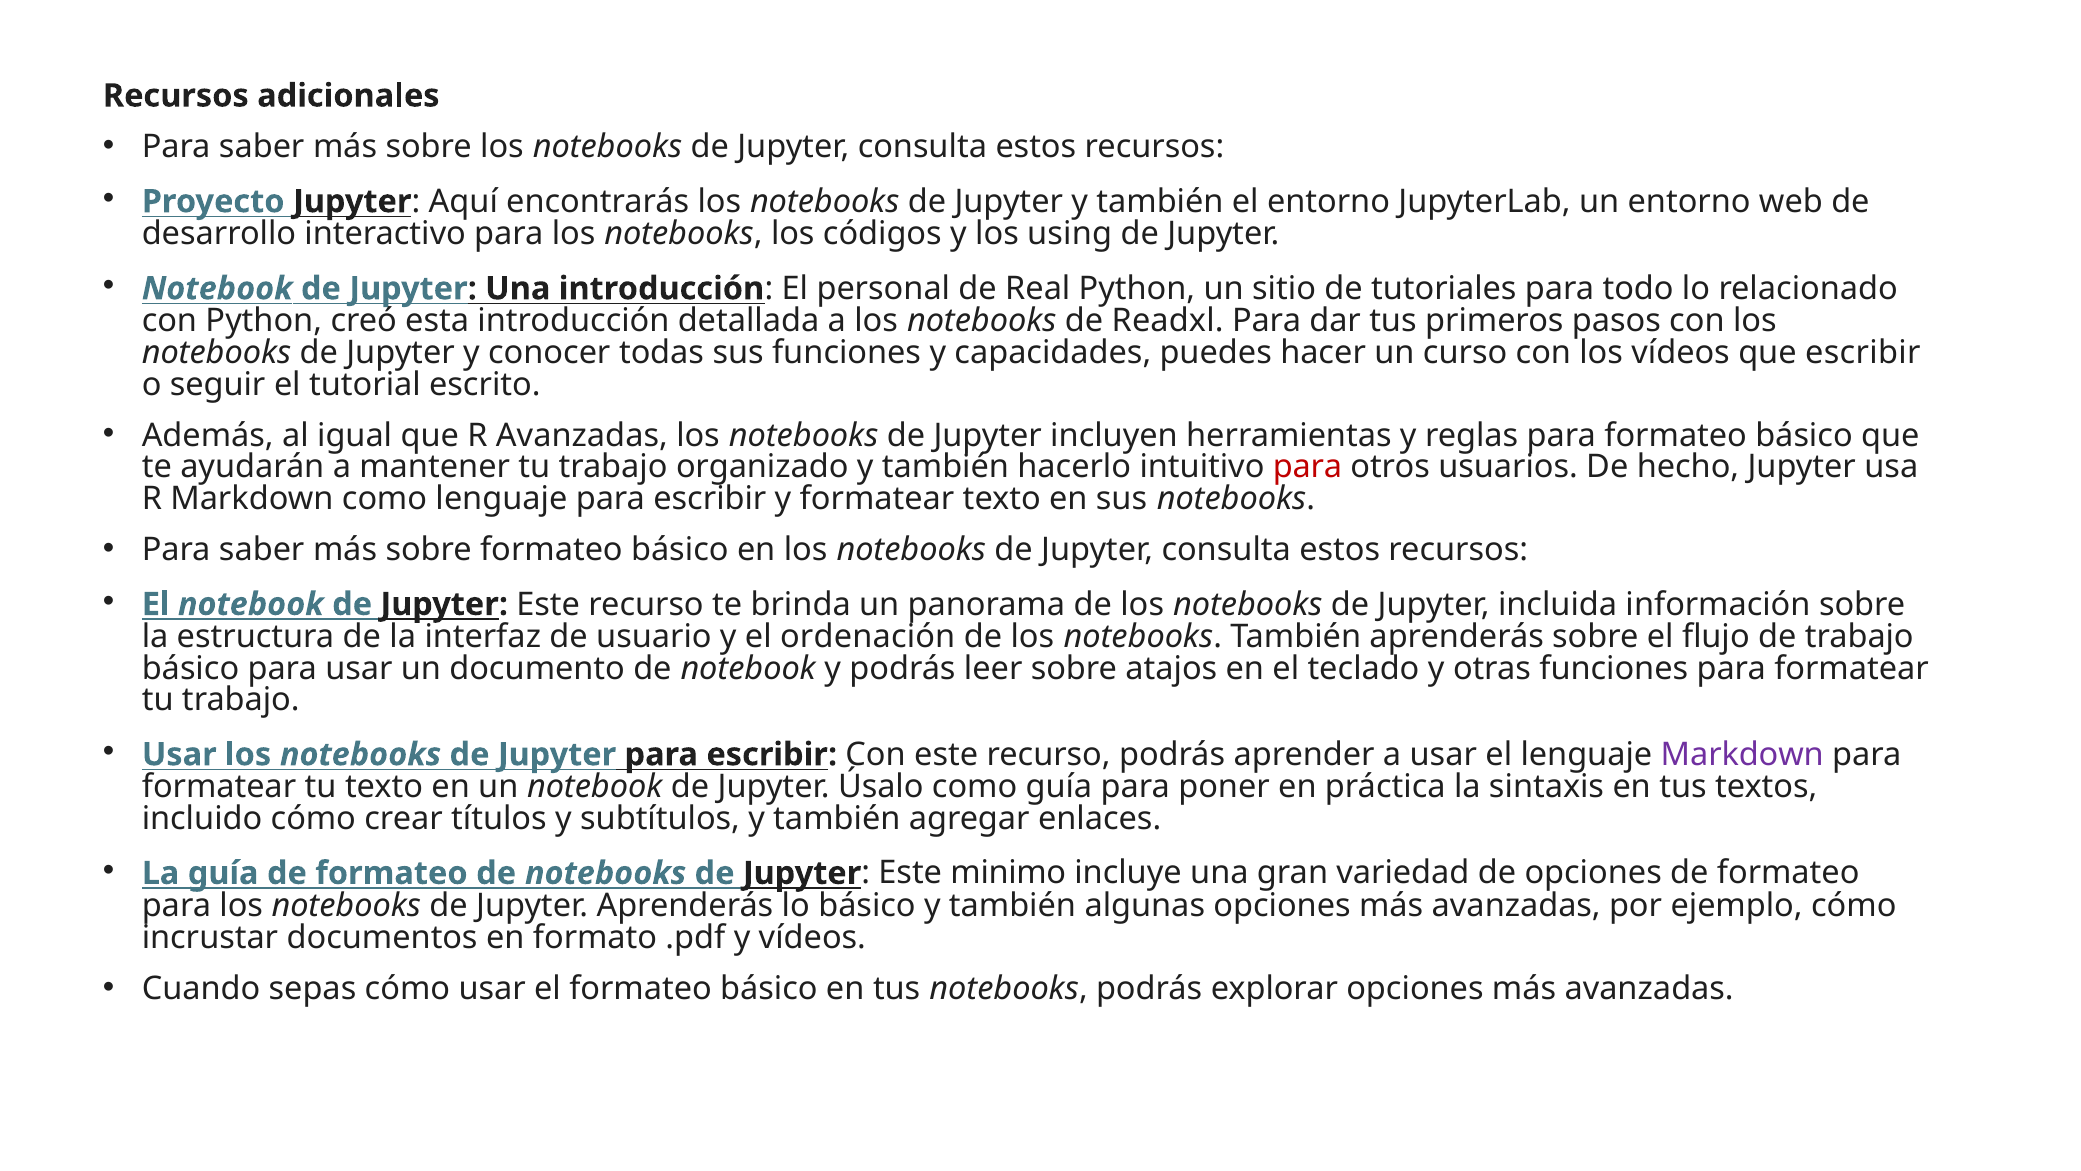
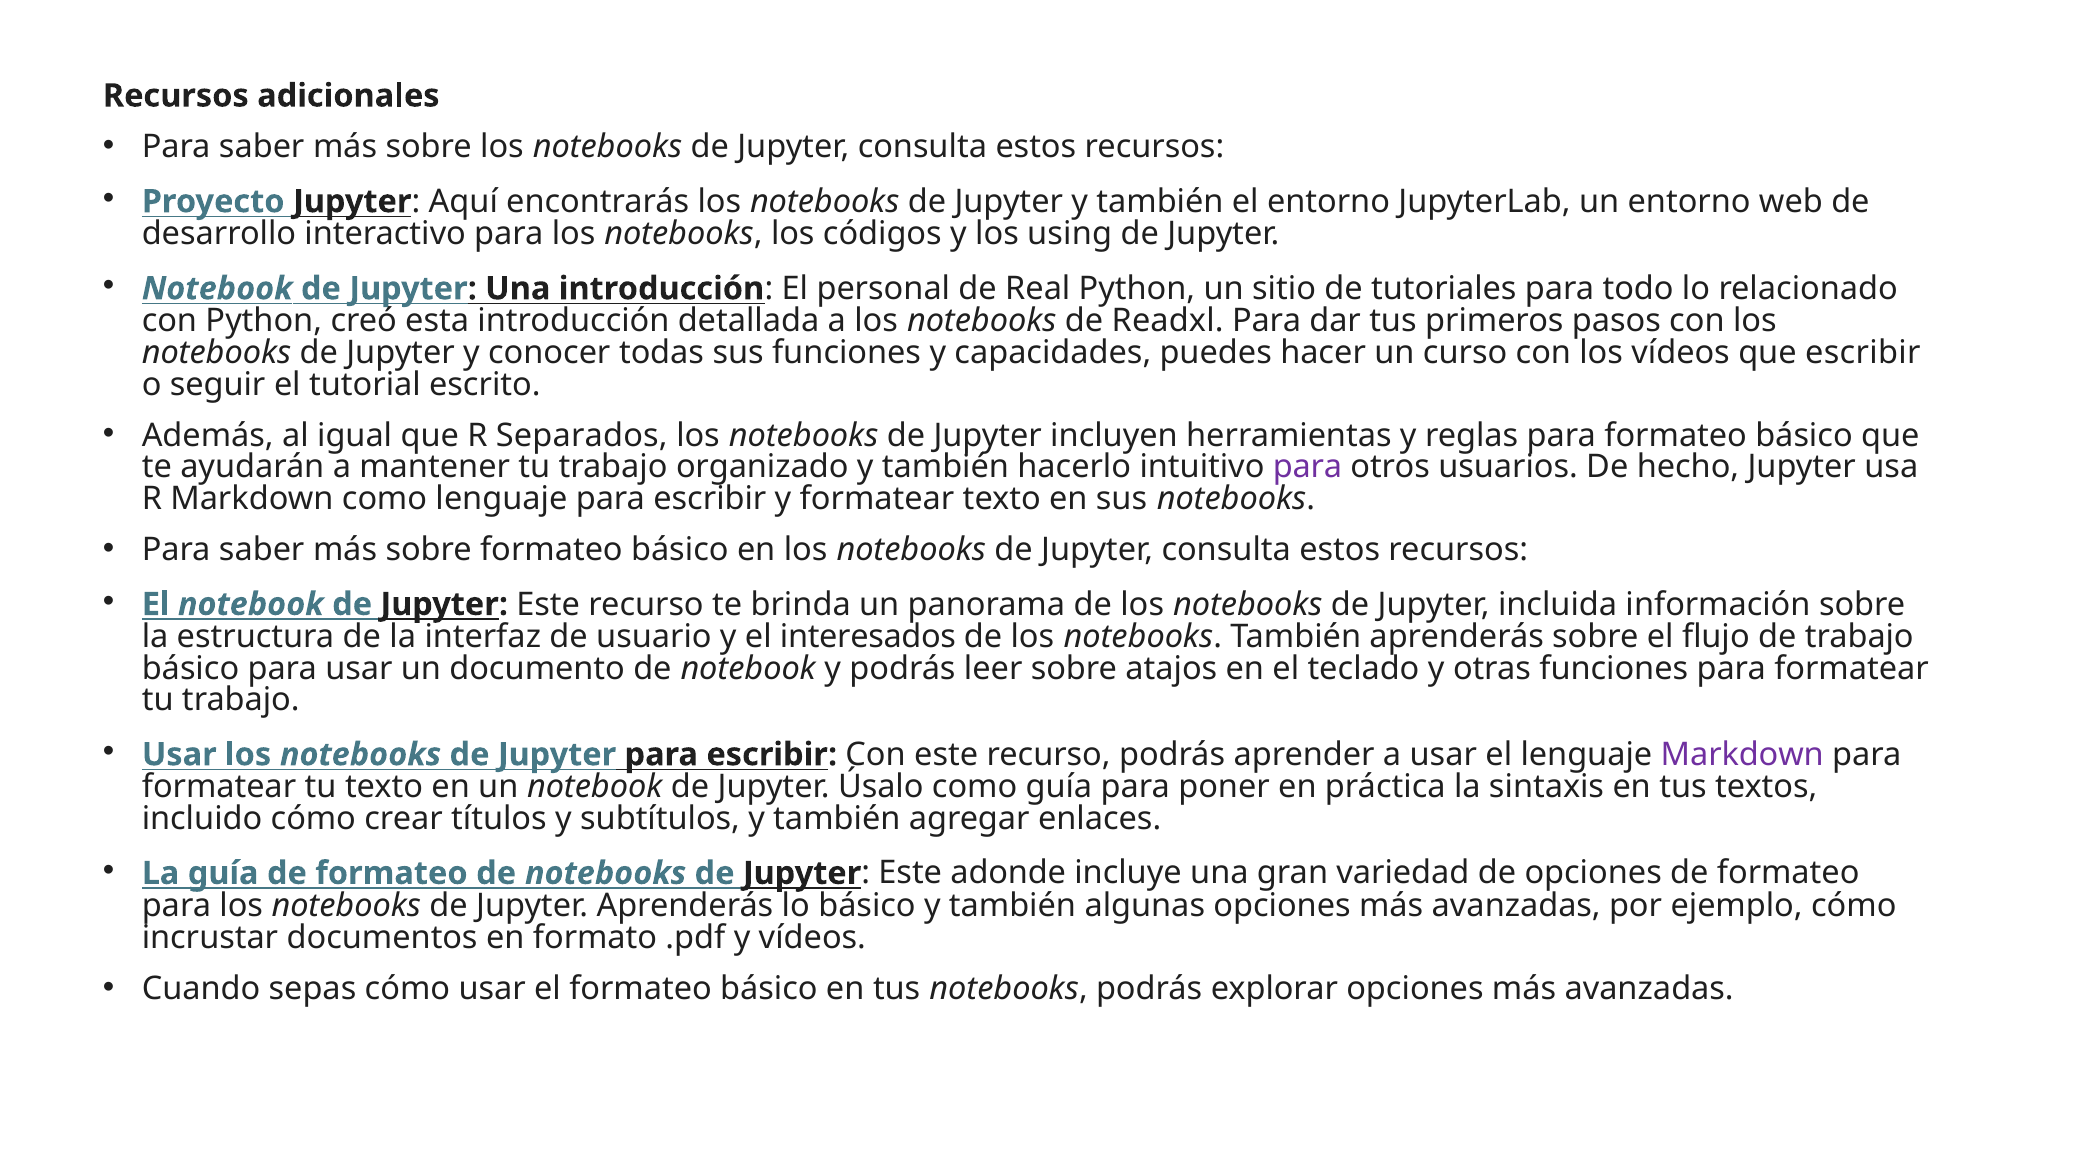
R Avanzadas: Avanzadas -> Separados
para at (1308, 467) colour: red -> purple
ordenación: ordenación -> interesados
minimo: minimo -> adonde
